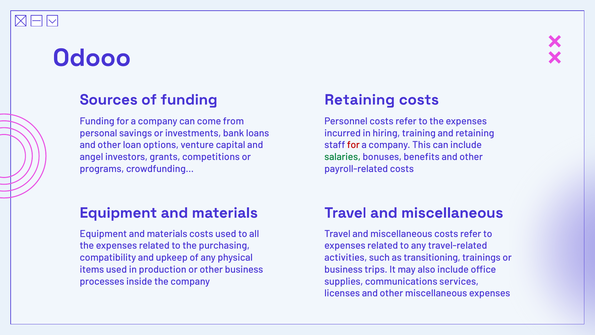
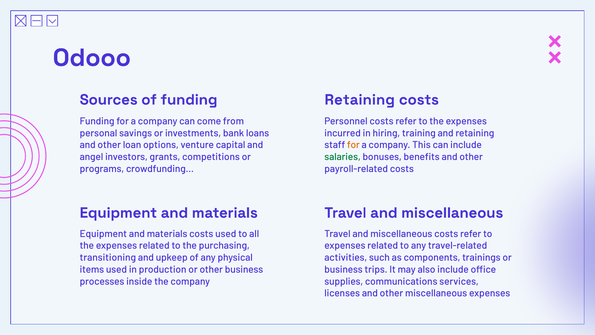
for at (353, 145) colour: red -> orange
compatibility: compatibility -> transitioning
transitioning: transitioning -> components
